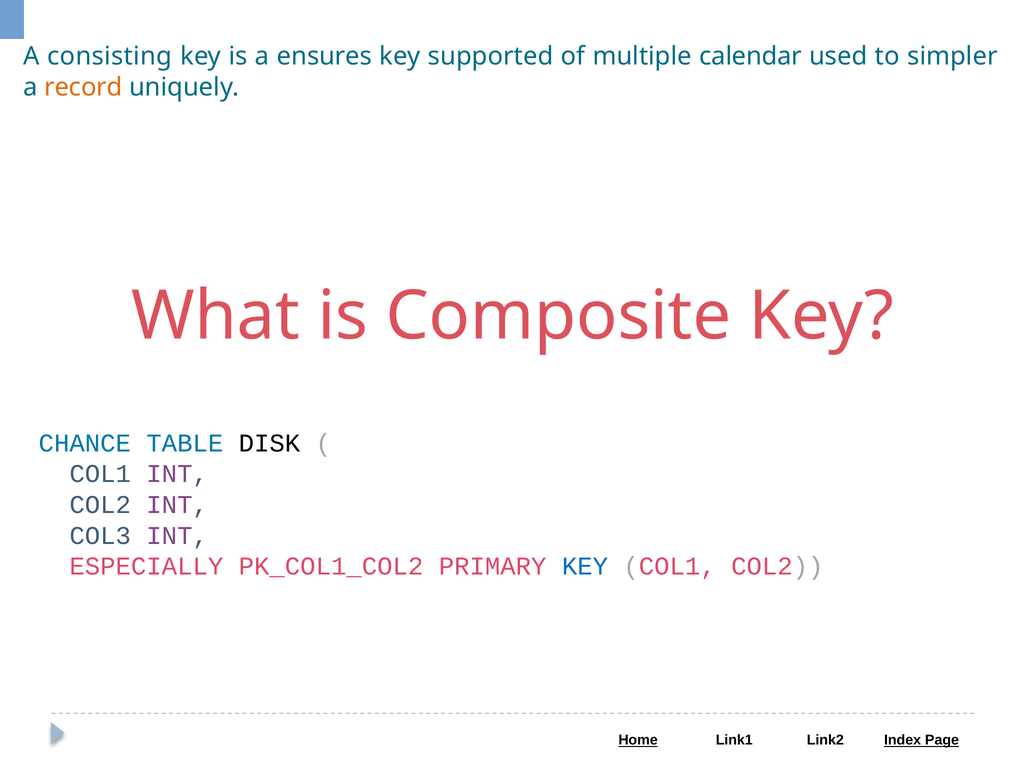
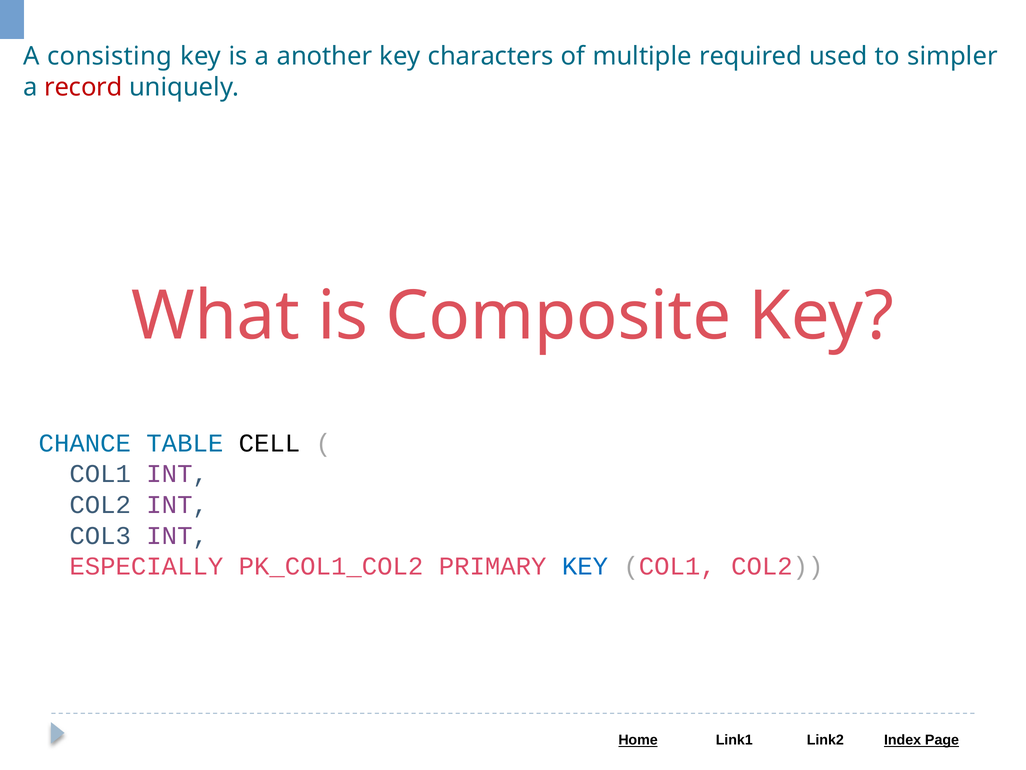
ensures: ensures -> another
supported: supported -> characters
calendar: calendar -> required
record colour: orange -> red
DISK: DISK -> CELL
